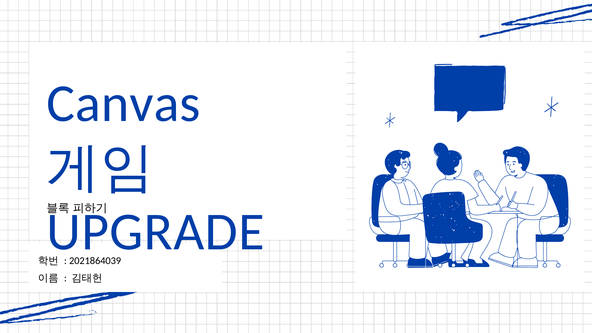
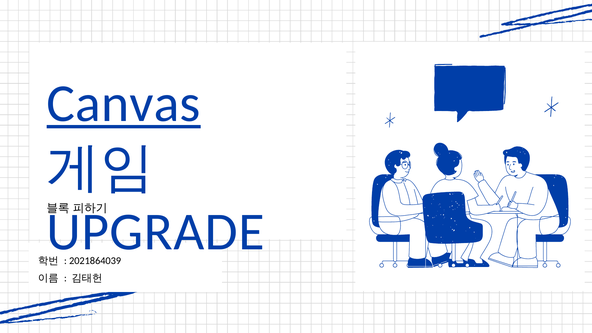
Canvas underline: none -> present
